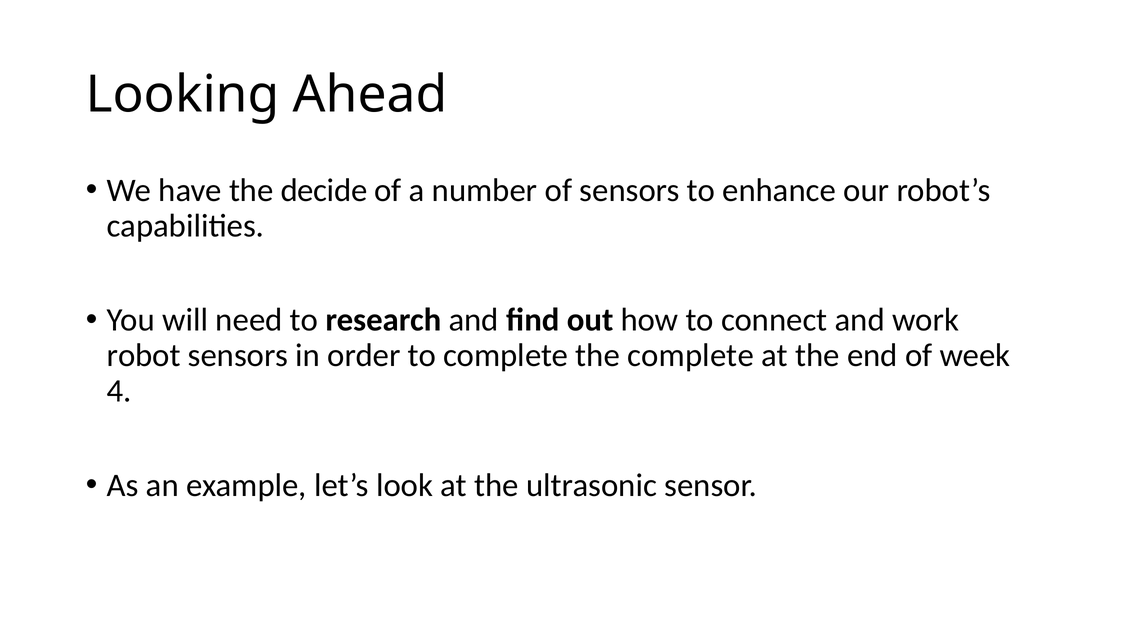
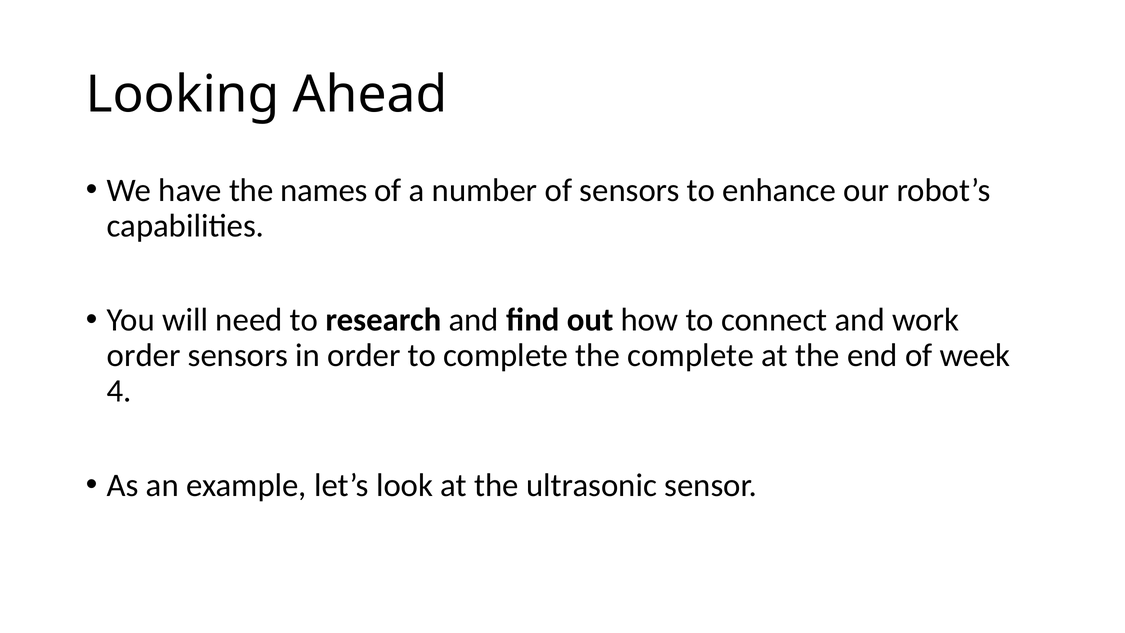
decide: decide -> names
robot at (144, 355): robot -> order
